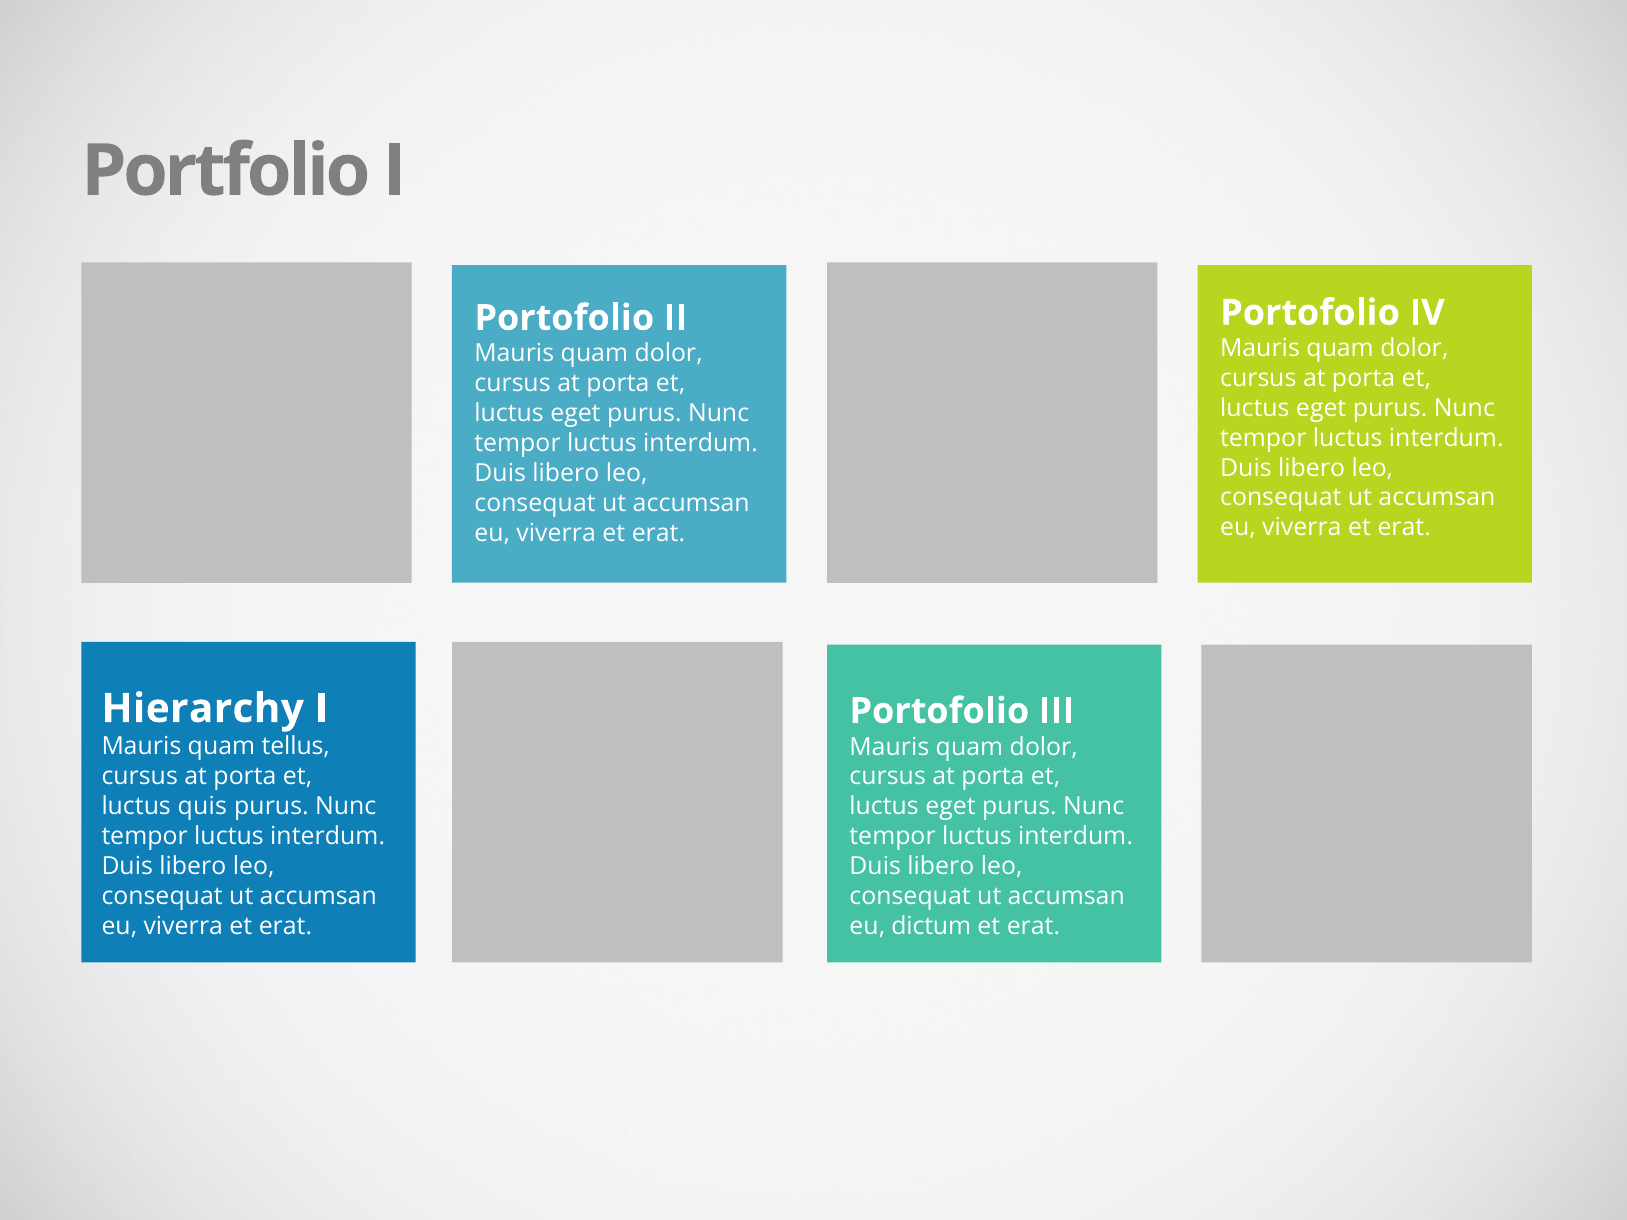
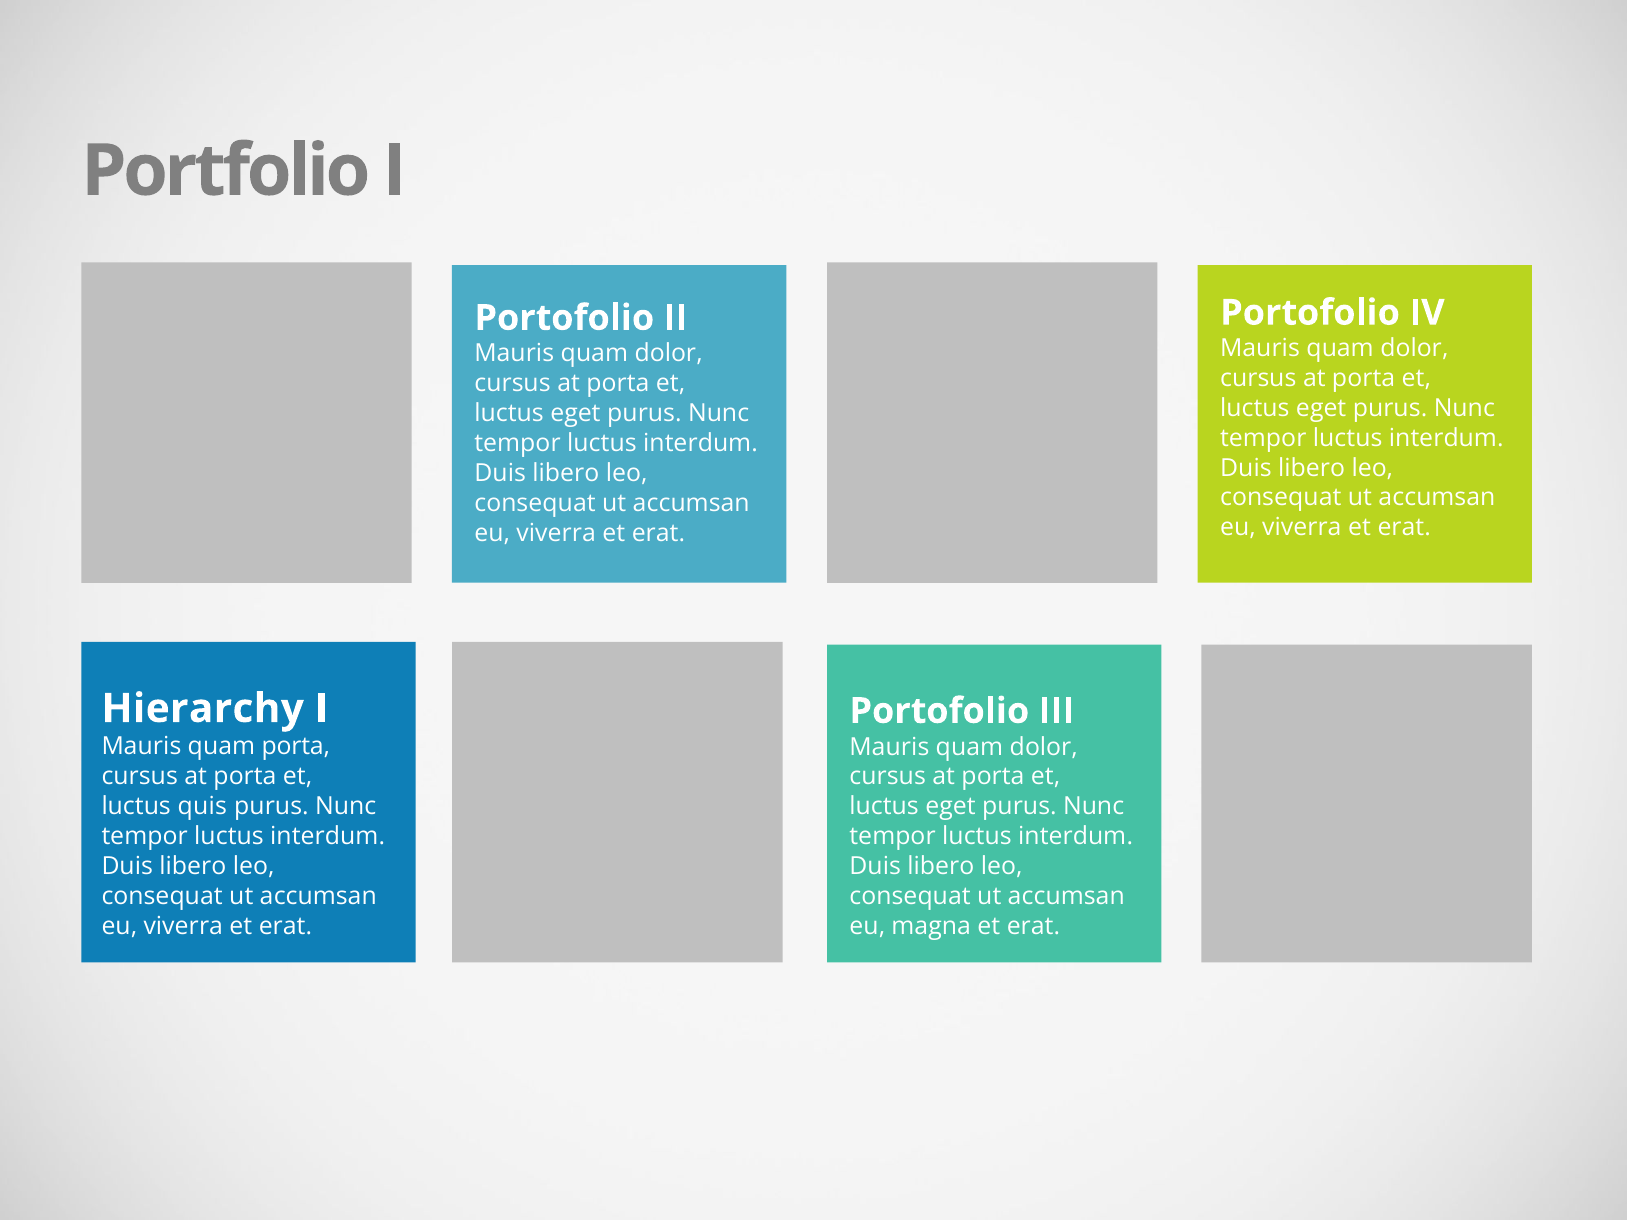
quam tellus: tellus -> porta
dictum: dictum -> magna
